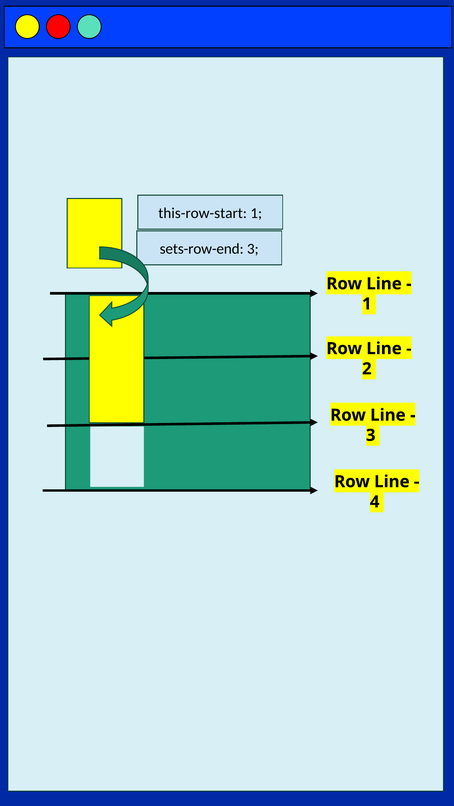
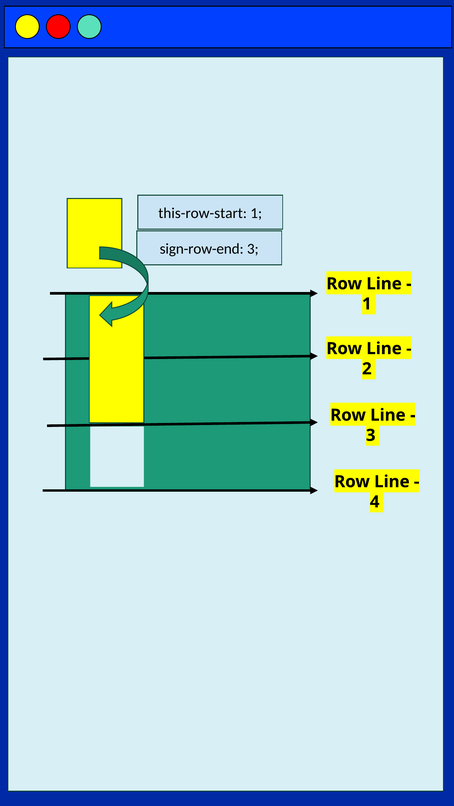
sets-row-end: sets-row-end -> sign-row-end
